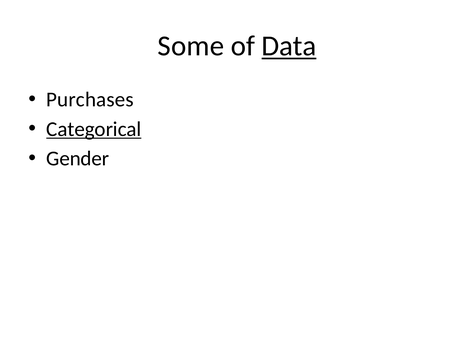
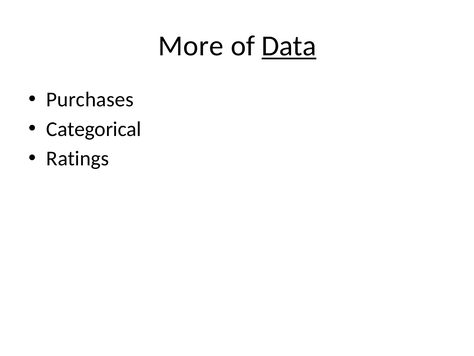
Some: Some -> More
Categorical underline: present -> none
Gender: Gender -> Ratings
